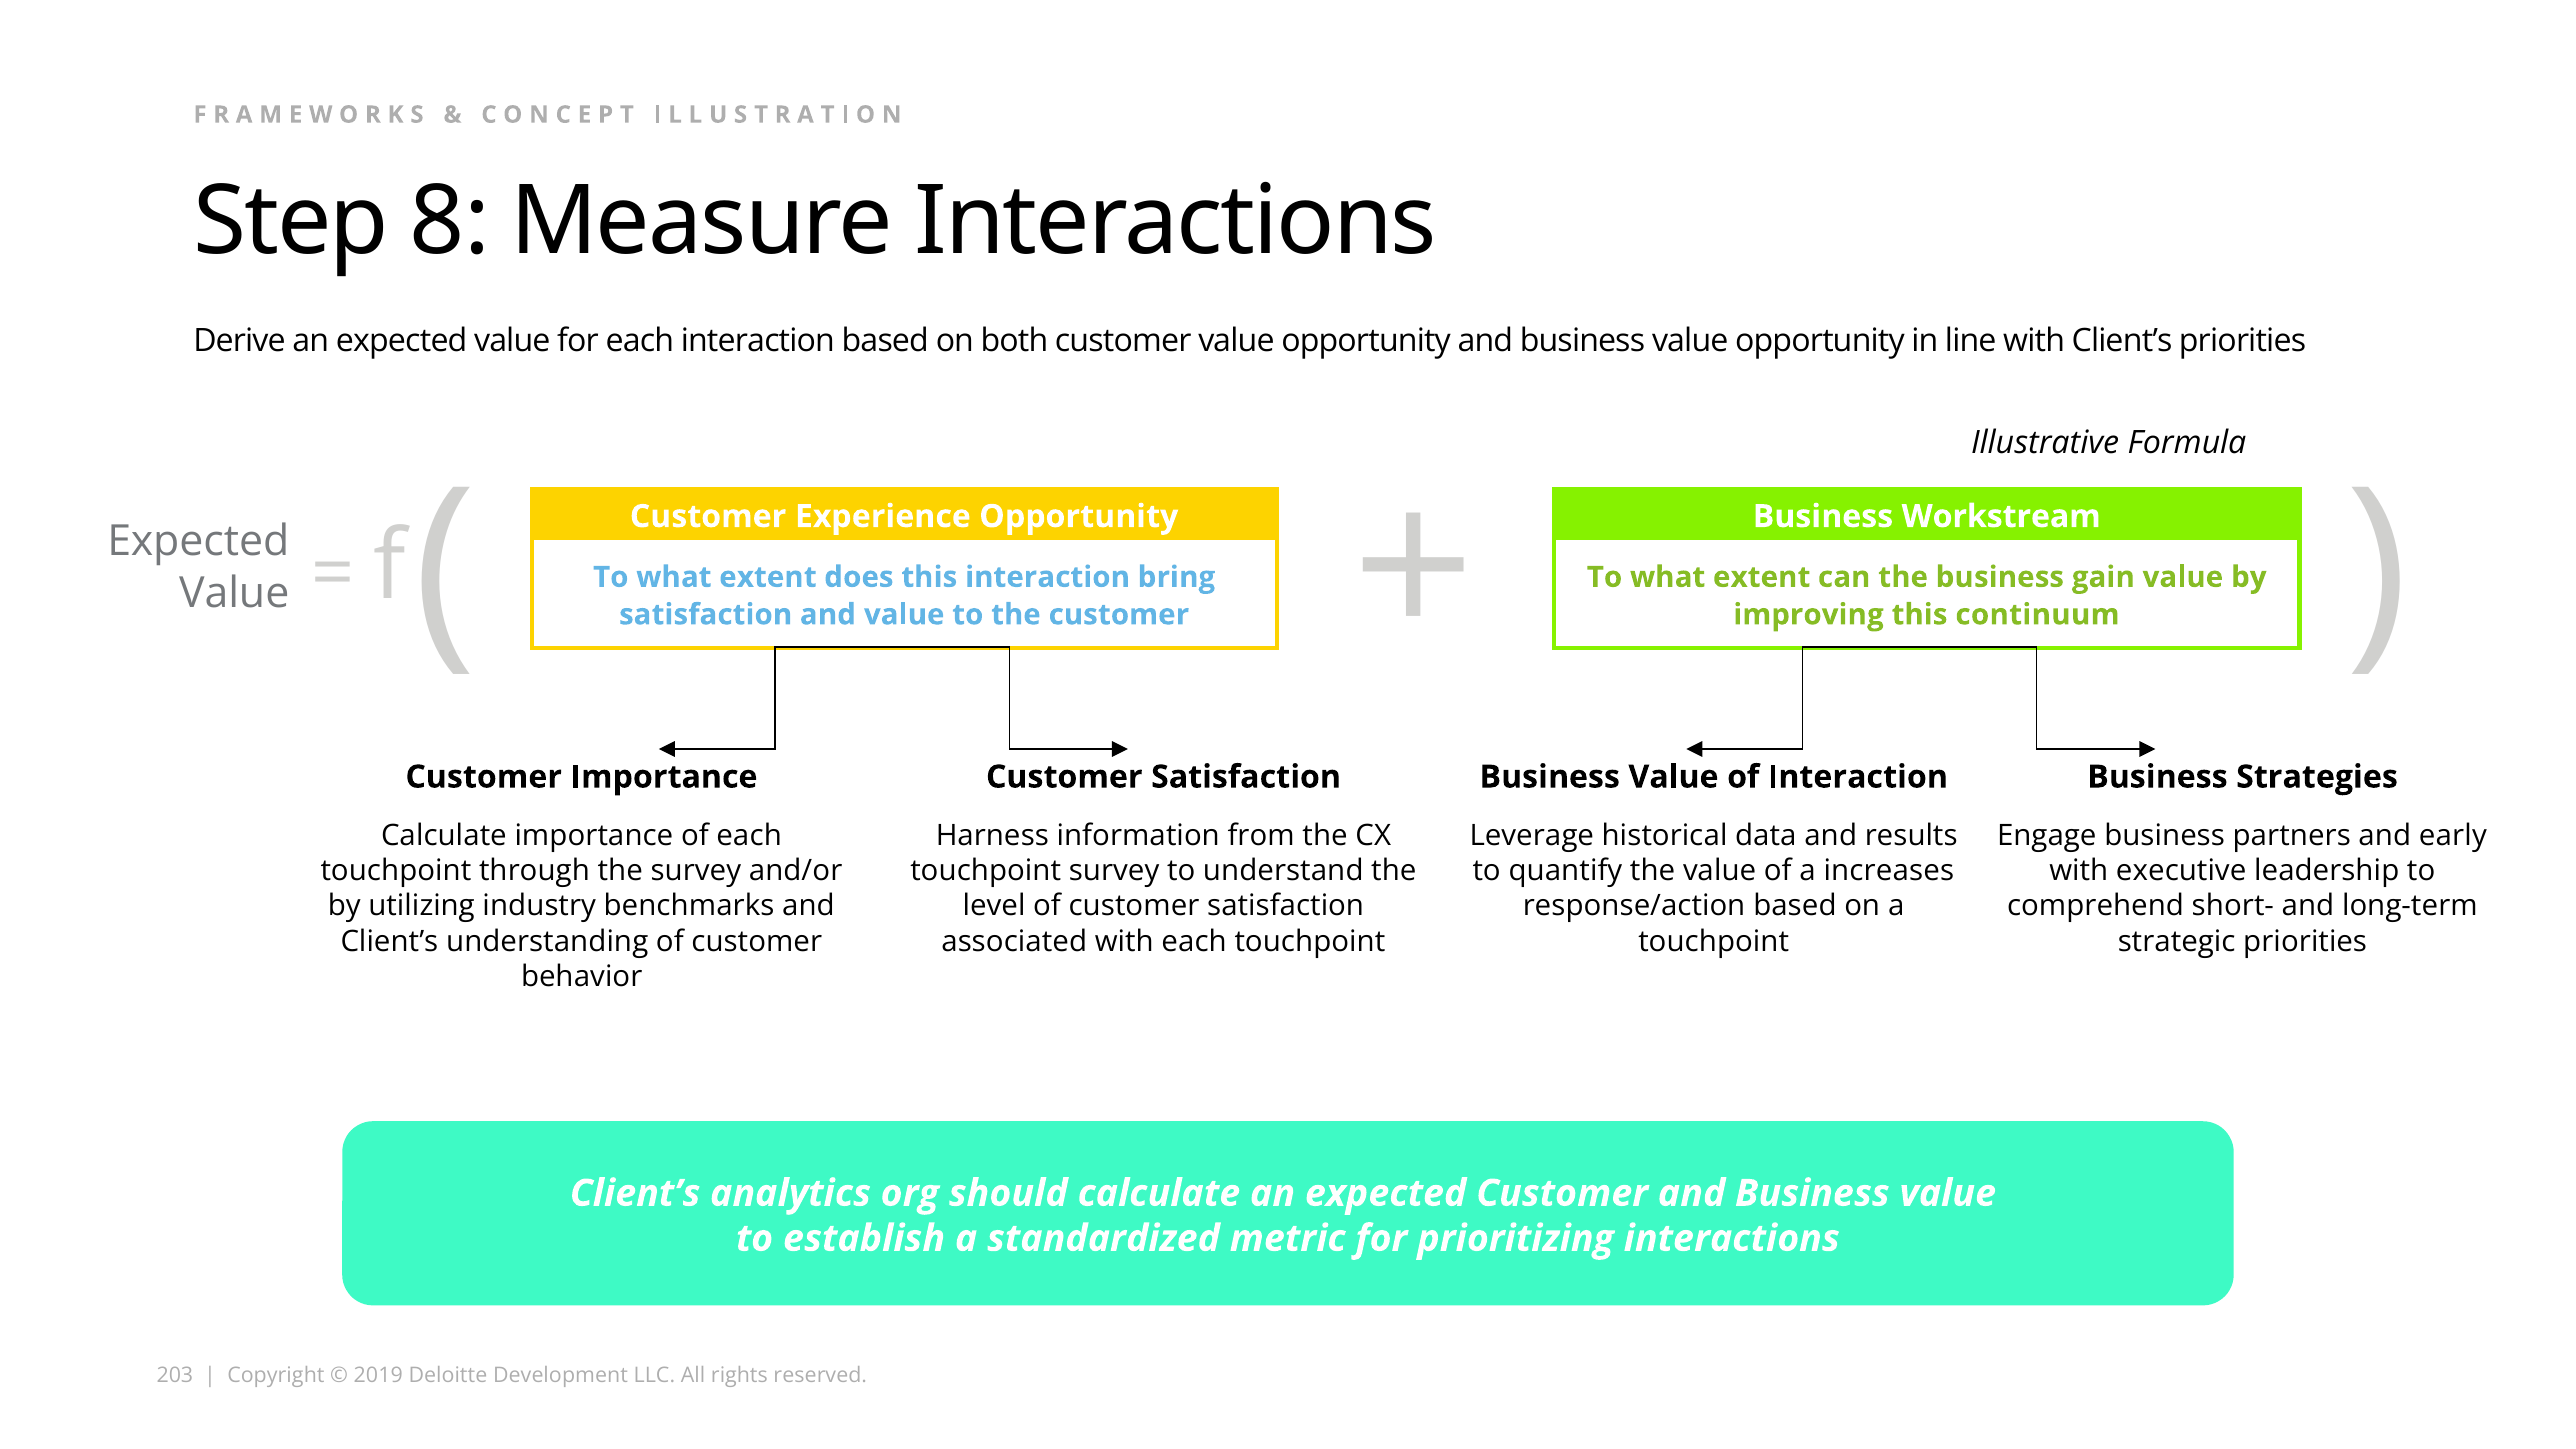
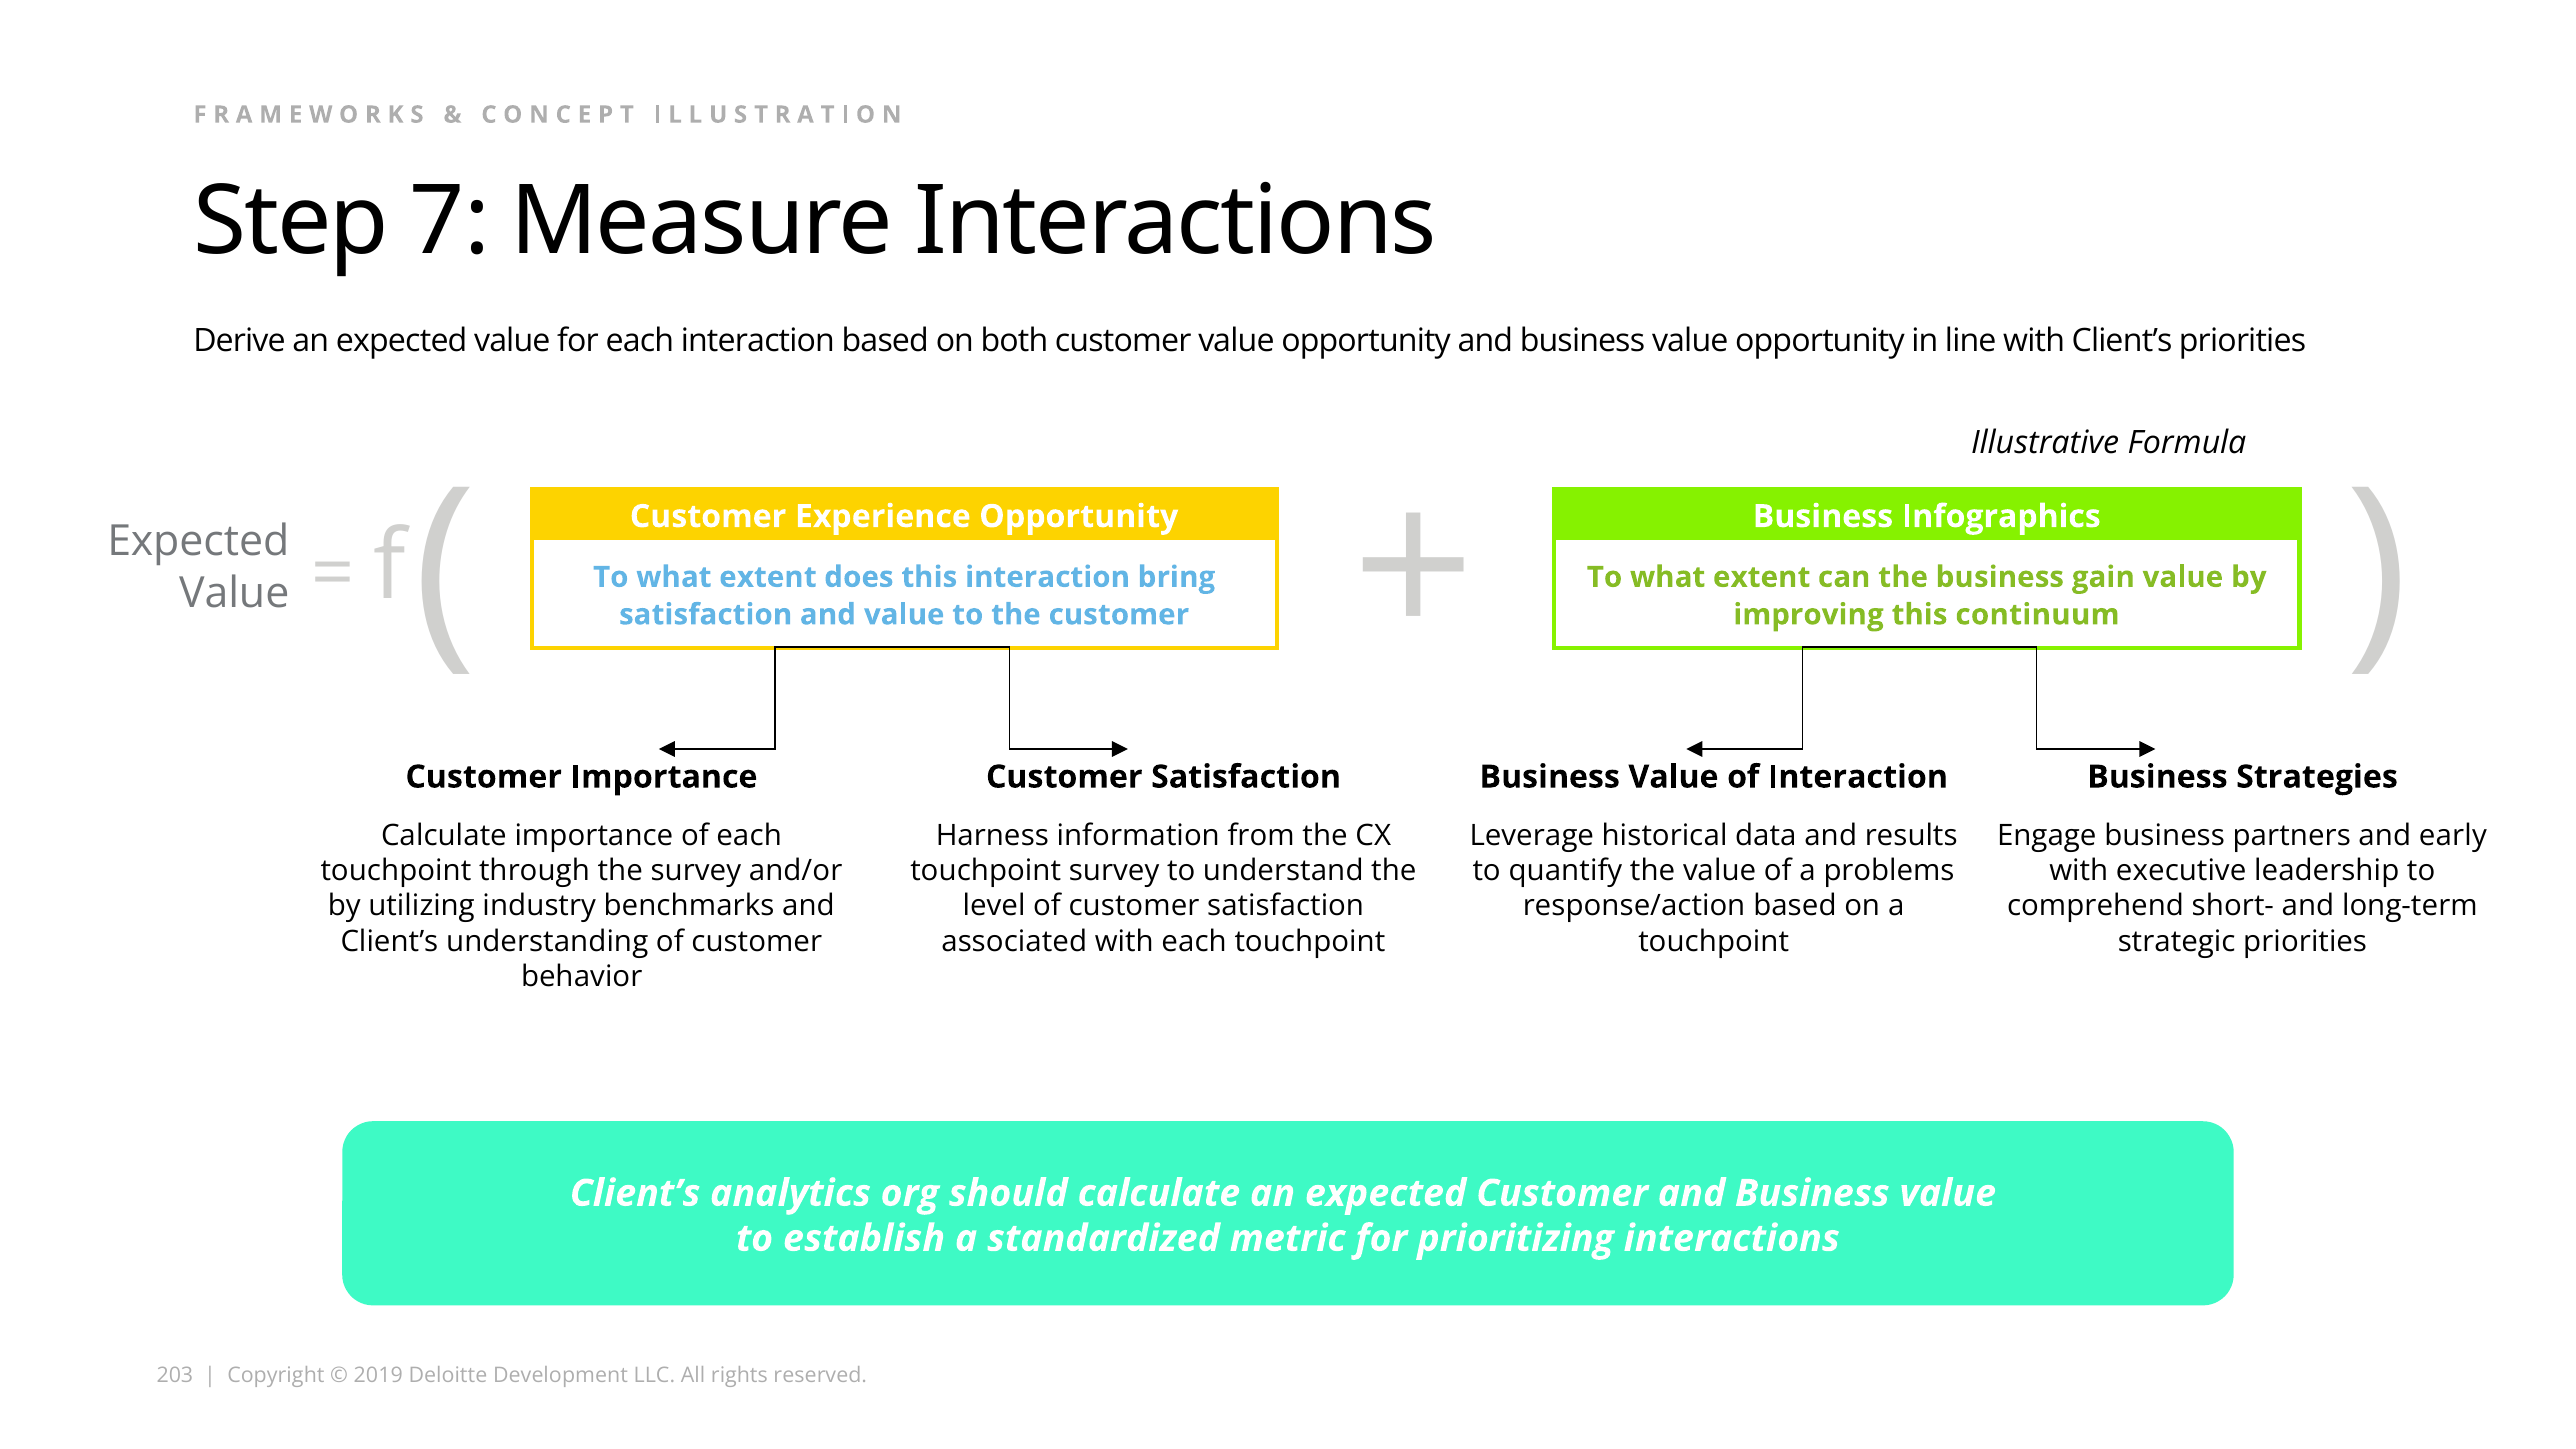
8: 8 -> 7
Workstream: Workstream -> Infographics
increases: increases -> problems
